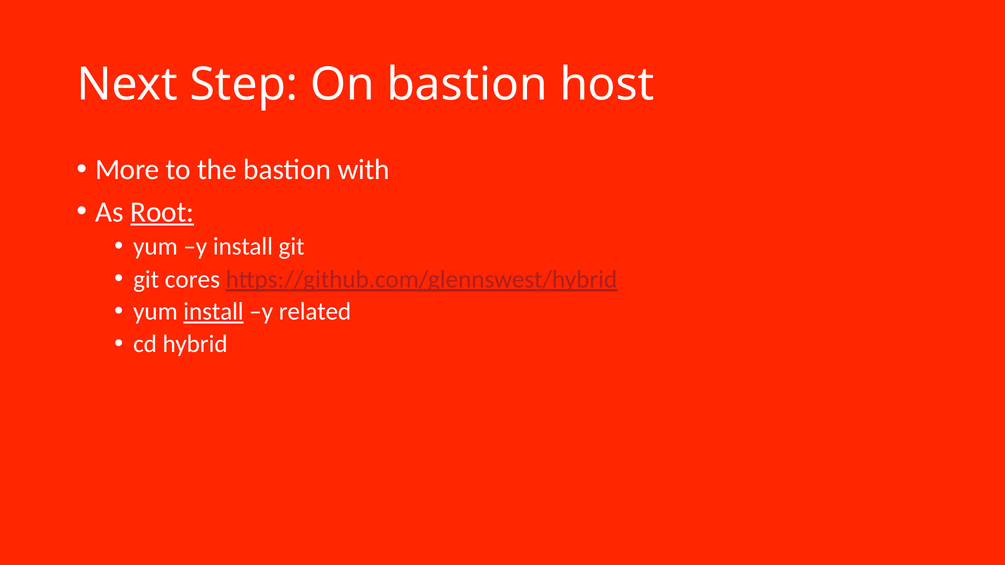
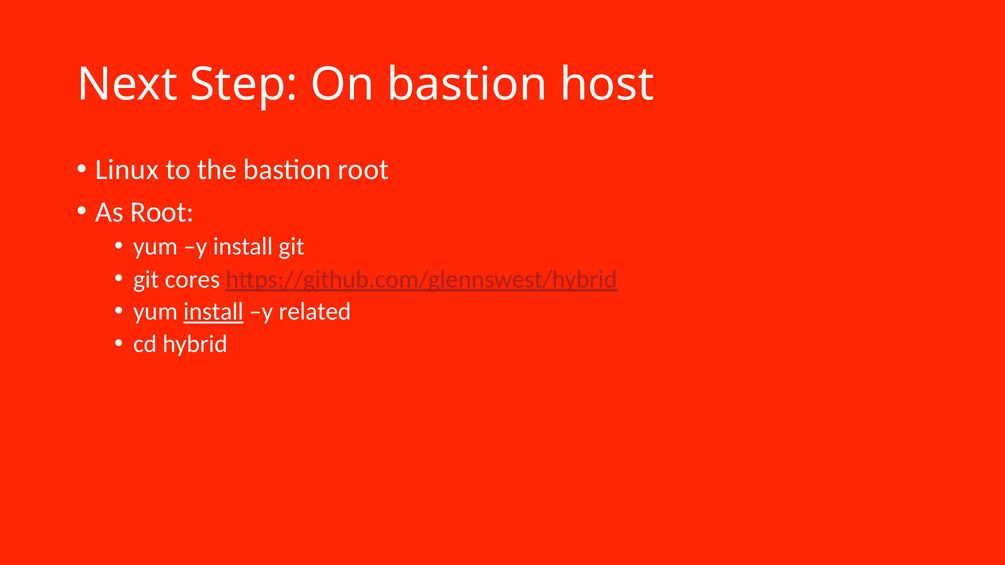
More: More -> Linux
bastion with: with -> root
Root at (162, 212) underline: present -> none
